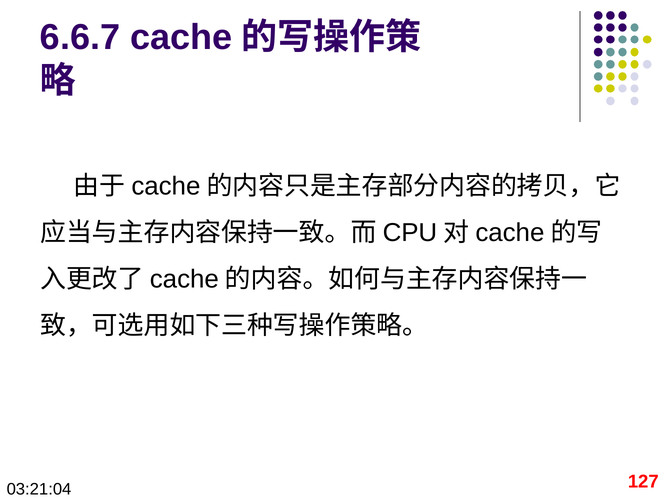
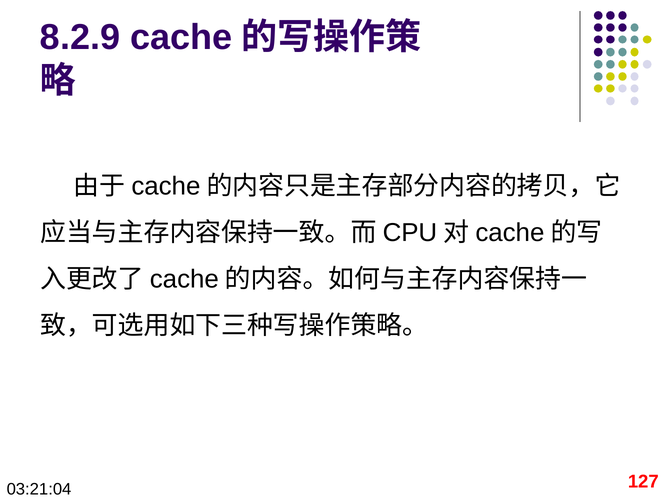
6.6.7: 6.6.7 -> 8.2.9
